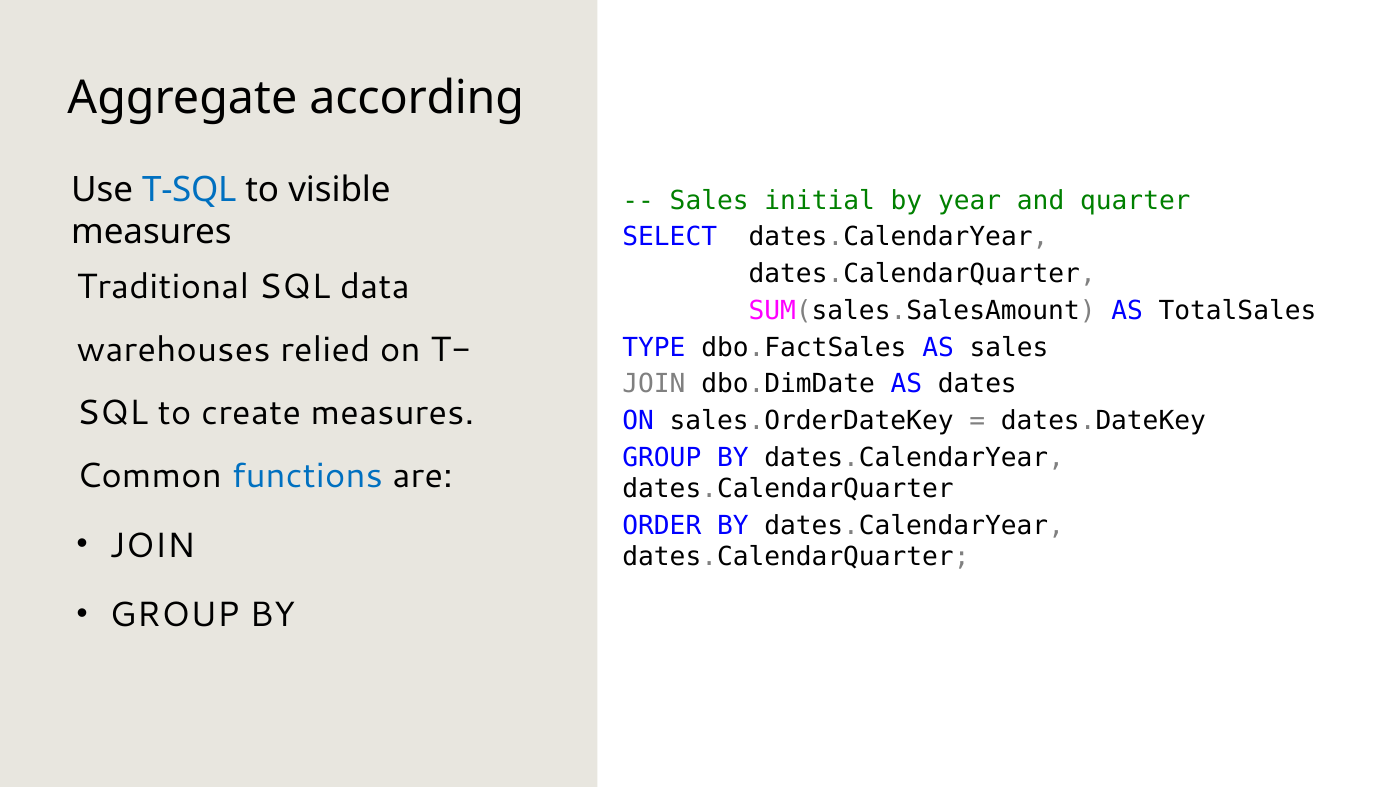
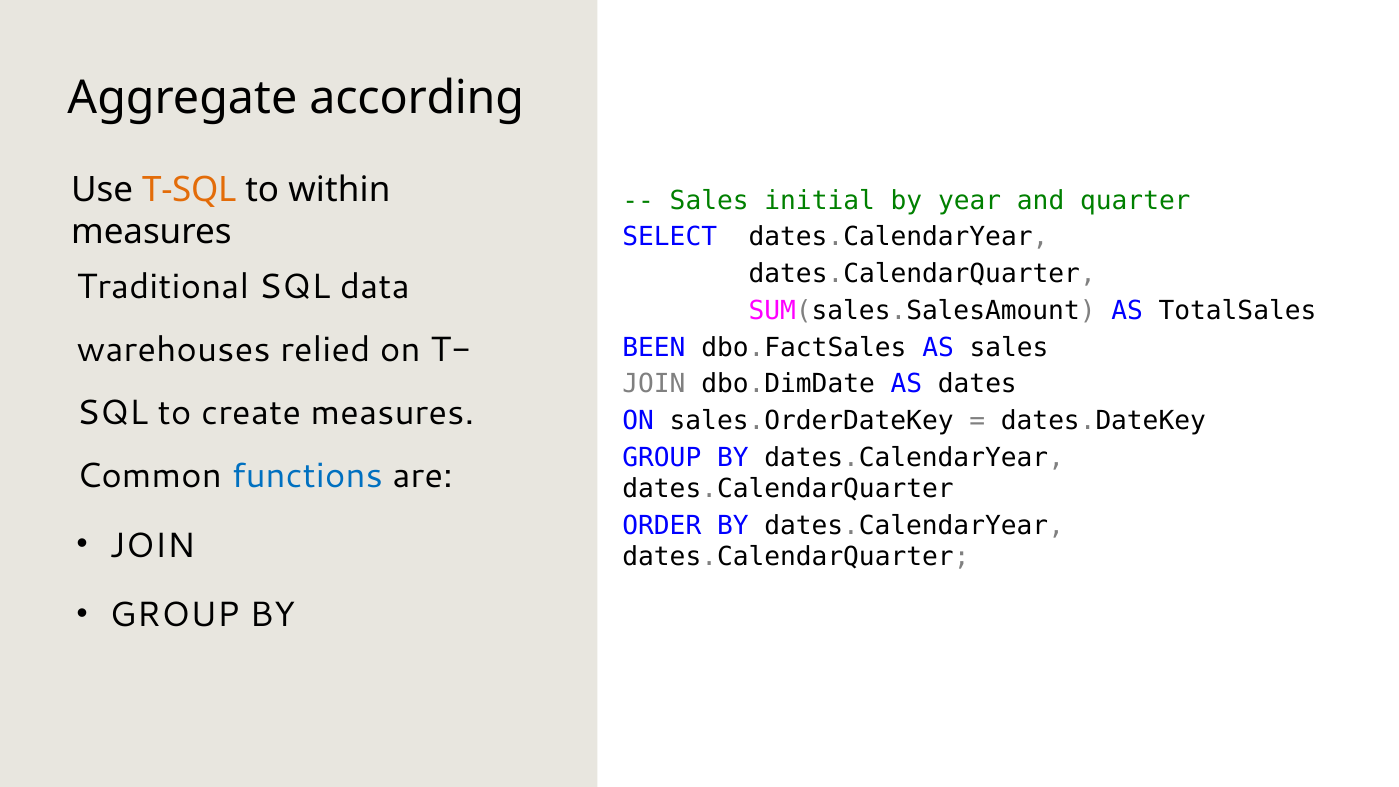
T-SQL colour: blue -> orange
visible: visible -> within
TYPE: TYPE -> BEEN
